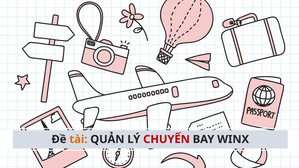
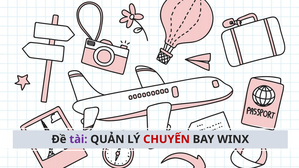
tài colour: orange -> purple
